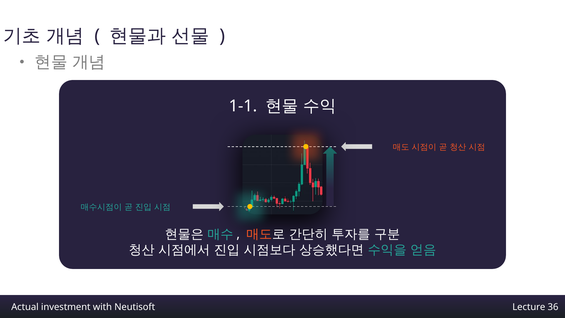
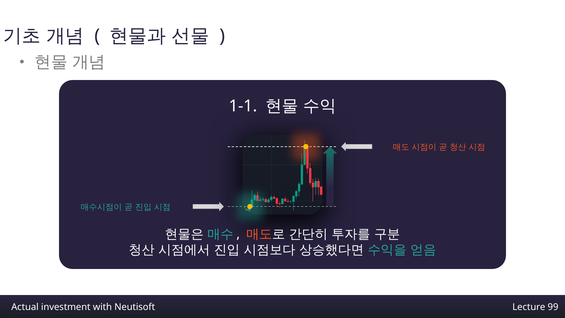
36: 36 -> 99
